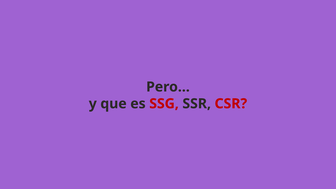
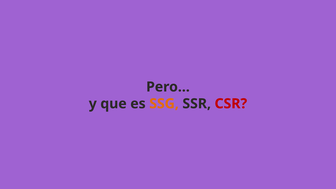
SSG colour: red -> orange
